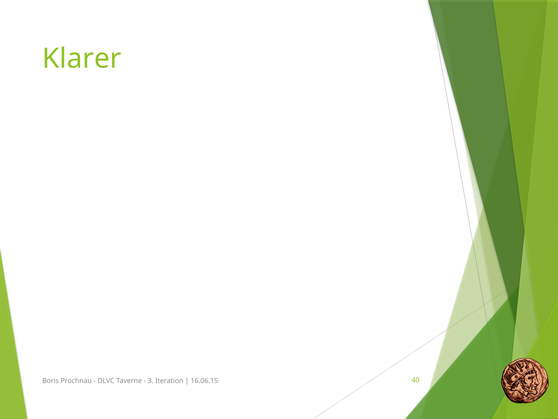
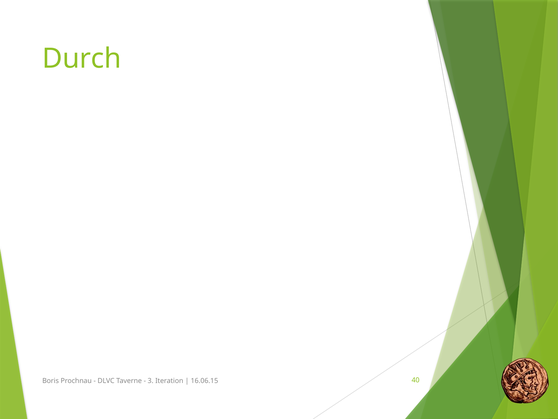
Klarer: Klarer -> Durch
